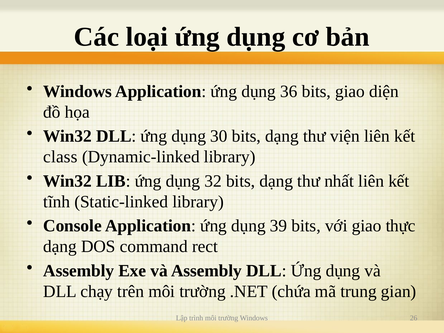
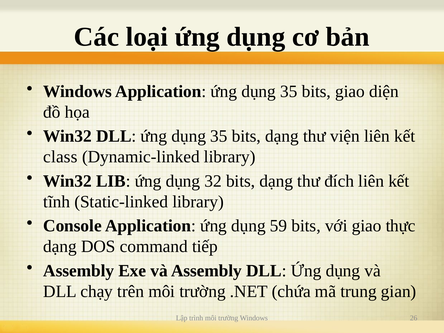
Application ứng dụng 36: 36 -> 35
DLL ứng dụng 30: 30 -> 35
nhất: nhất -> đích
39: 39 -> 59
rect: rect -> tiếp
